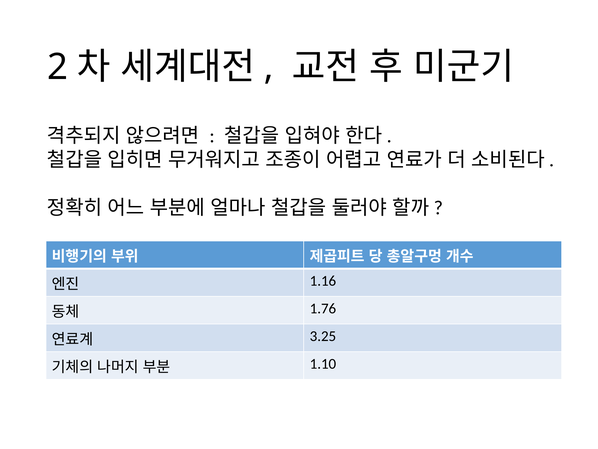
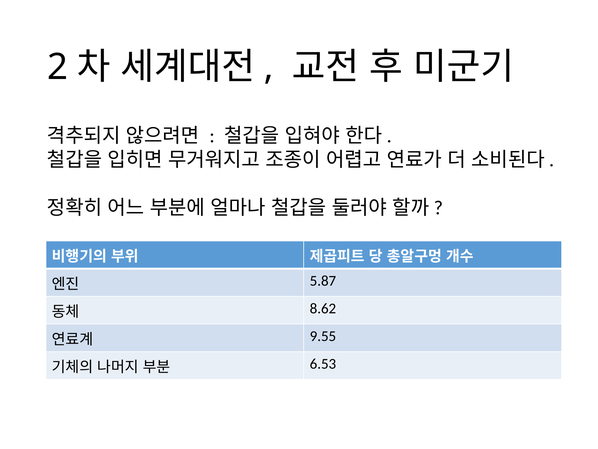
1.16: 1.16 -> 5.87
1.76: 1.76 -> 8.62
3.25: 3.25 -> 9.55
1.10: 1.10 -> 6.53
